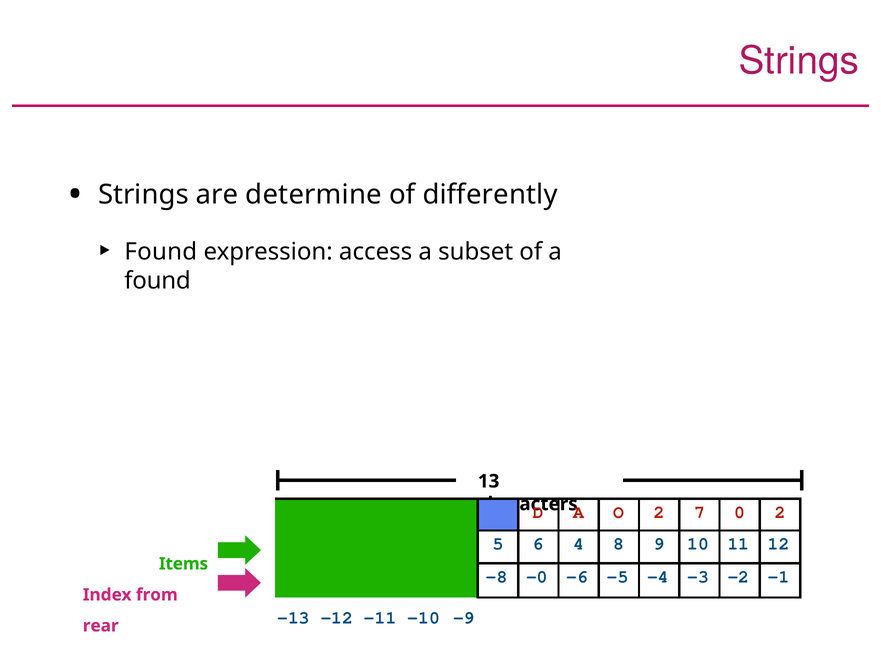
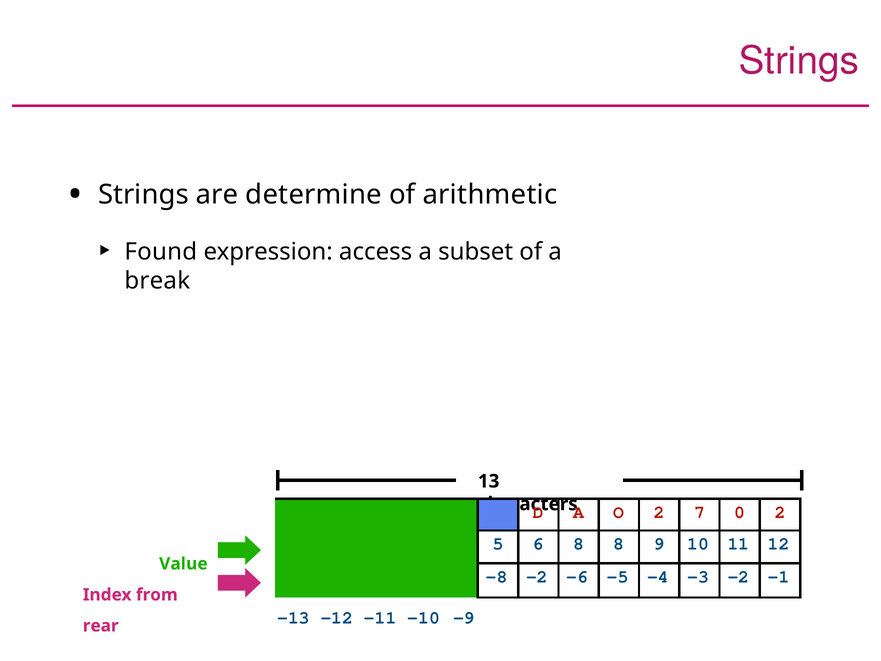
diﬀerently: diﬀerently -> arithmetic
found at (158, 280): found -> break
6 4: 4 -> 8
Items: Items -> Value
-8 -0: -0 -> -2
